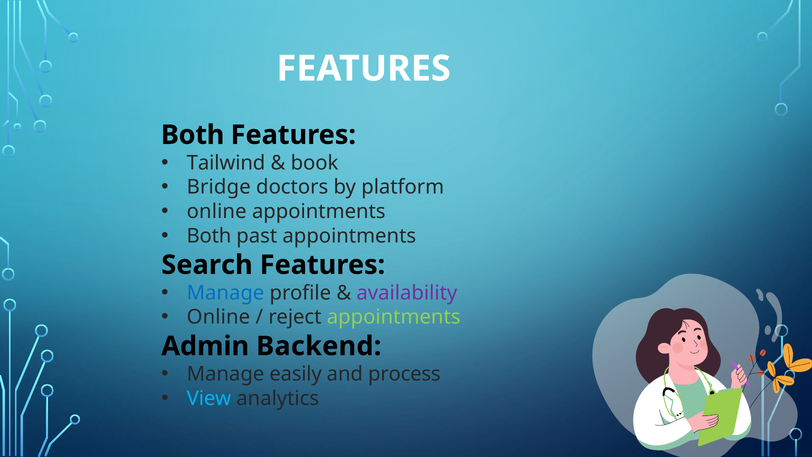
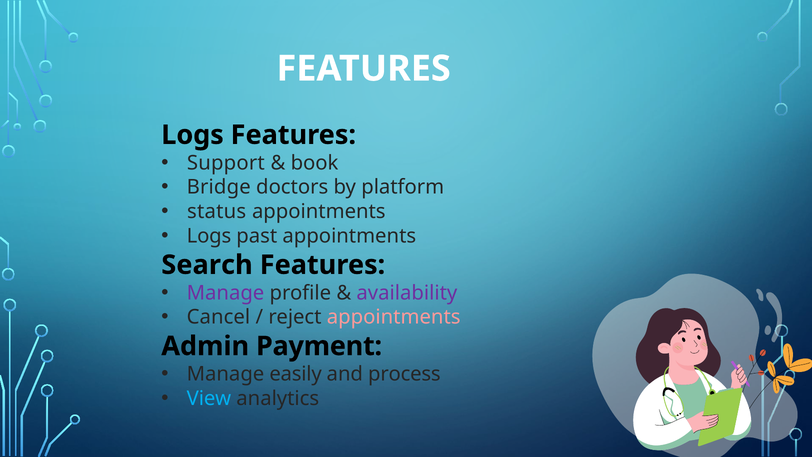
Both at (193, 135): Both -> Logs
Tailwind: Tailwind -> Support
online at (217, 212): online -> status
Both at (209, 236): Both -> Logs
Manage at (226, 293) colour: blue -> purple
Online at (218, 317): Online -> Cancel
appointments at (394, 317) colour: light green -> pink
Backend: Backend -> Payment
